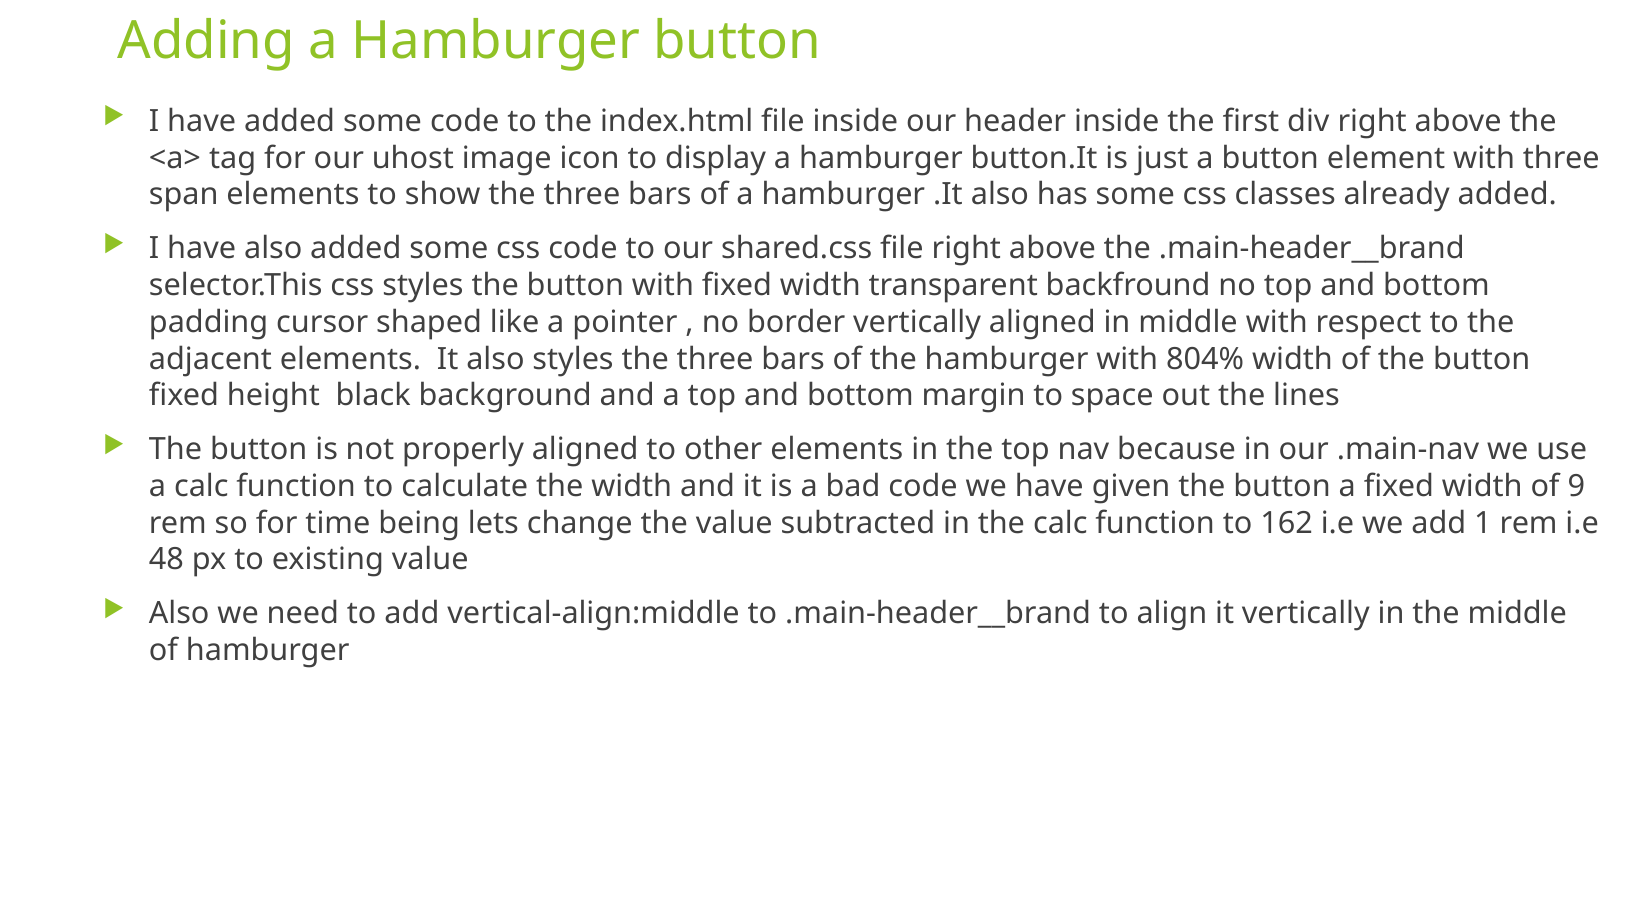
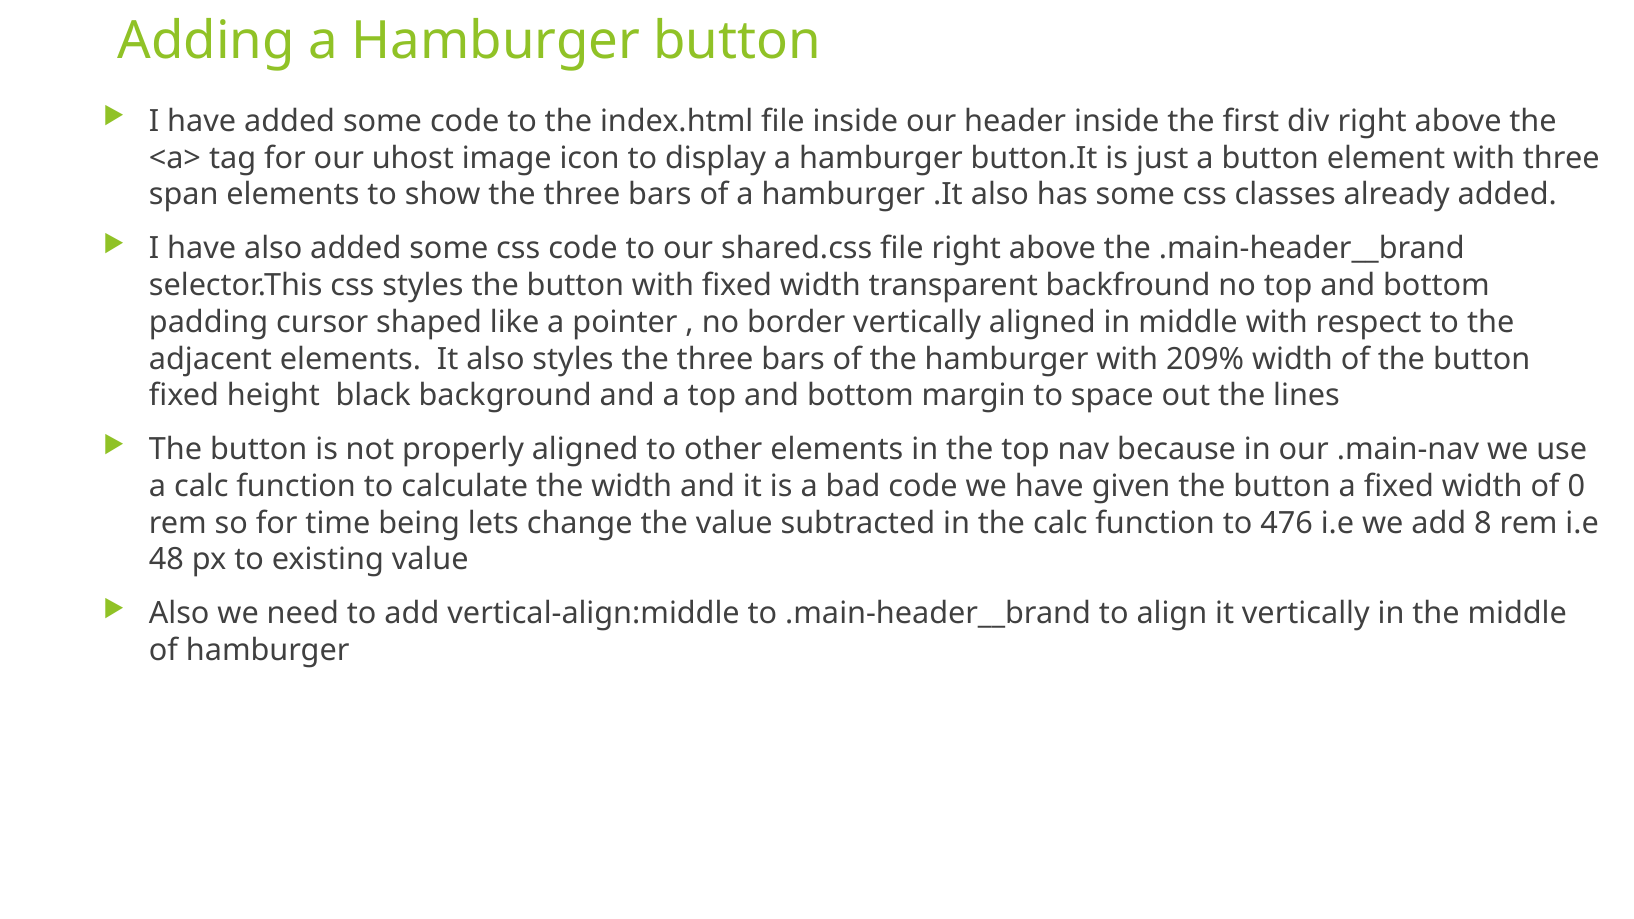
804%: 804% -> 209%
9: 9 -> 0
162: 162 -> 476
1: 1 -> 8
